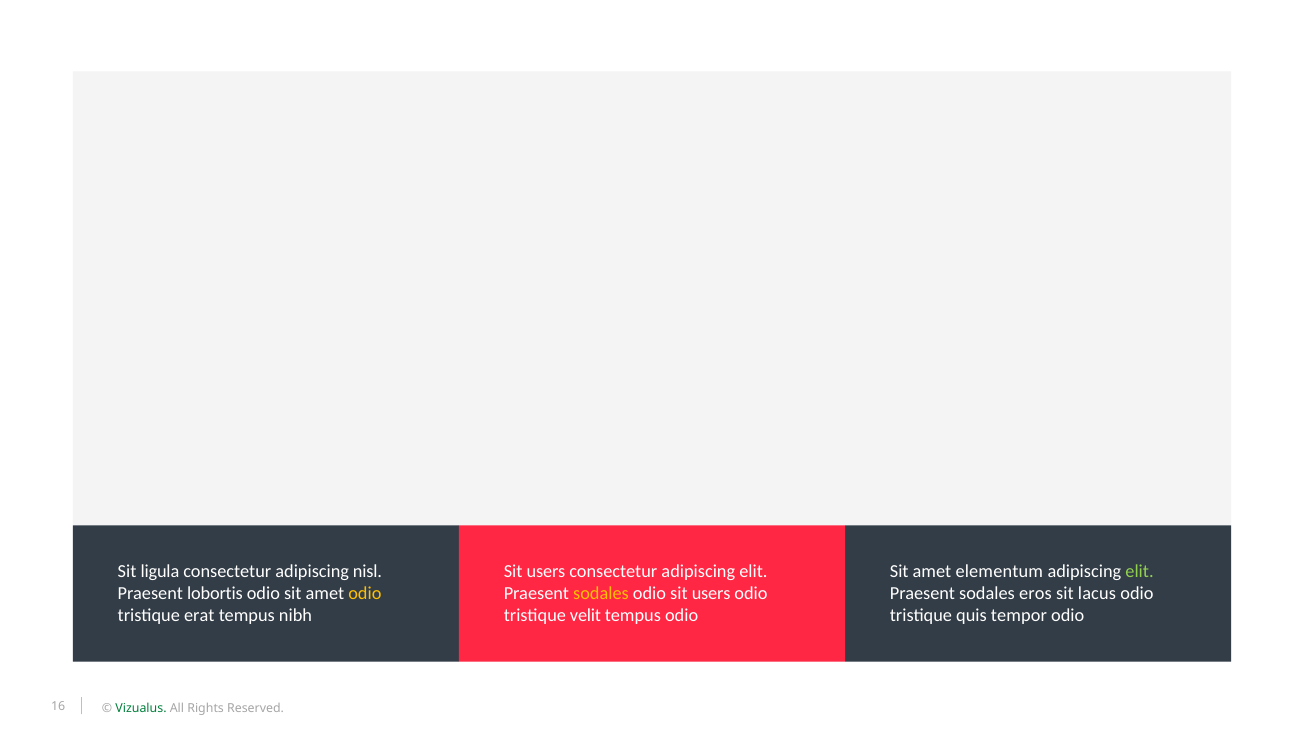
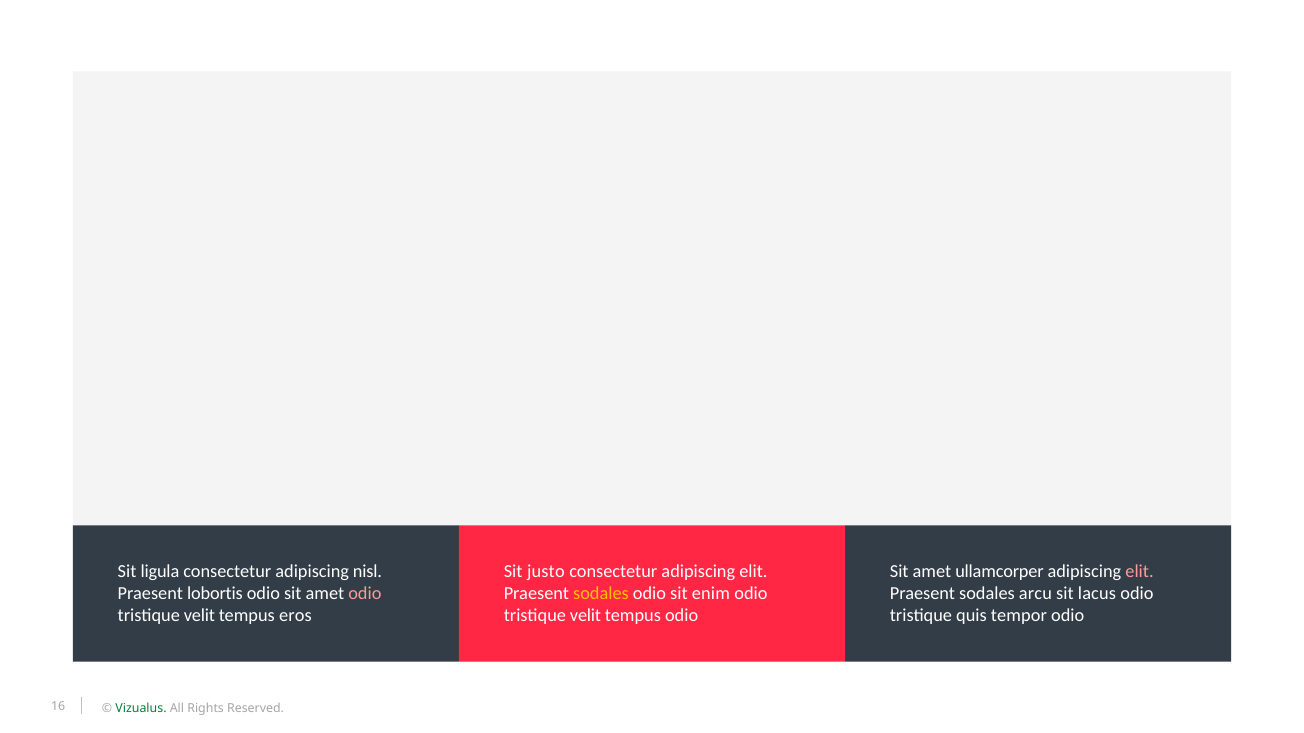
users at (546, 572): users -> justo
elementum: elementum -> ullamcorper
elit at (1140, 572) colour: light green -> pink
odio at (365, 594) colour: yellow -> pink
users at (711, 594): users -> enim
eros: eros -> arcu
erat at (199, 616): erat -> velit
nibh: nibh -> eros
